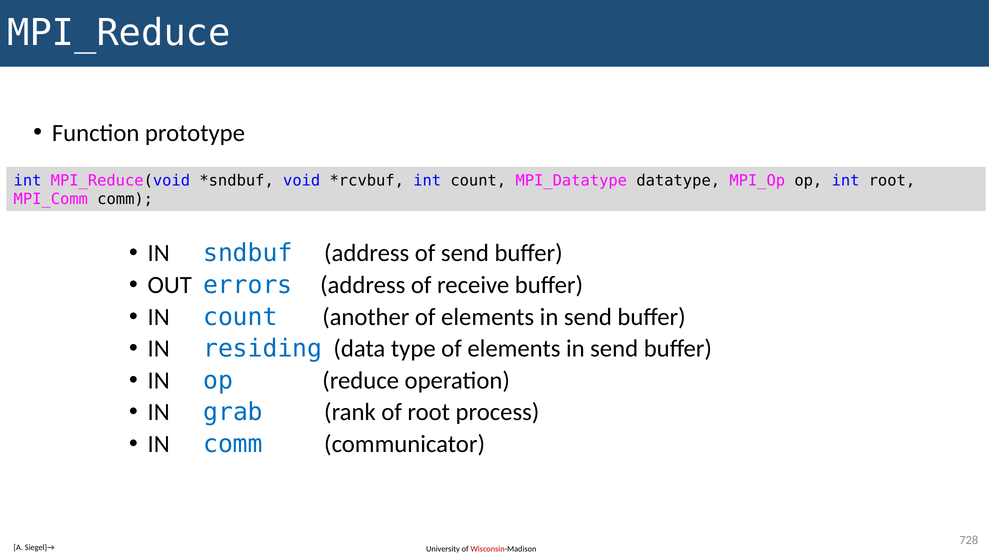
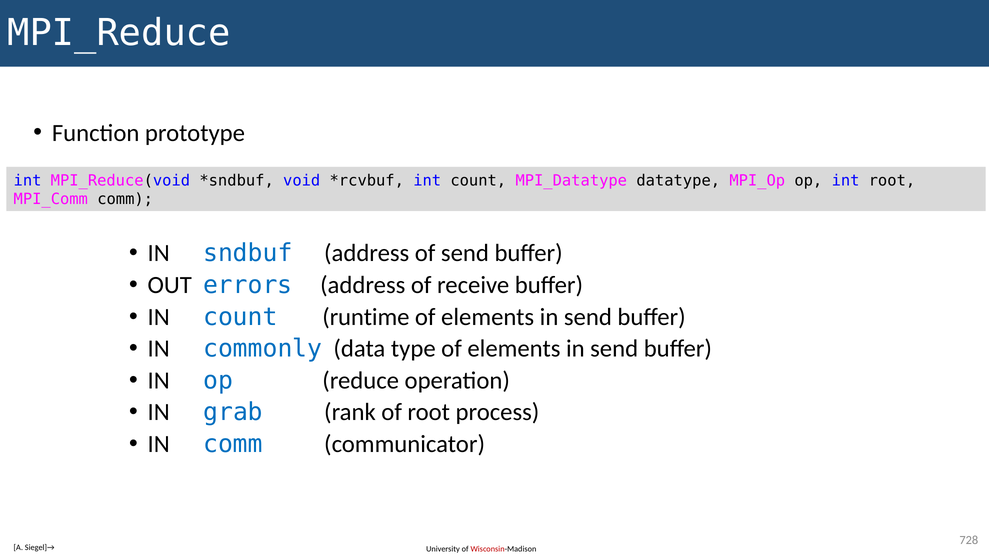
another: another -> runtime
residing: residing -> commonly
